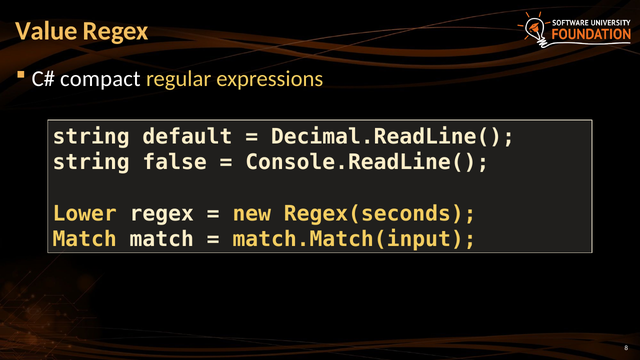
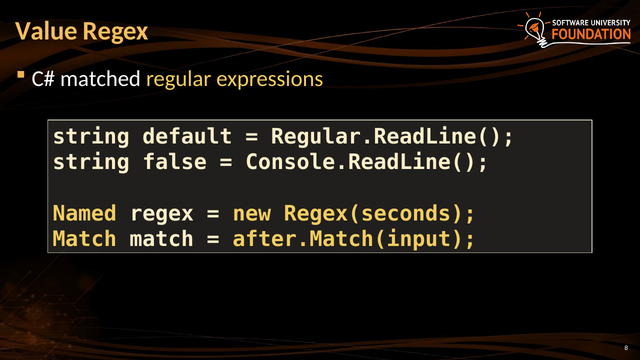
compact: compact -> matched
Decimal.ReadLine(: Decimal.ReadLine( -> Regular.ReadLine(
Lower: Lower -> Named
match.Match(input: match.Match(input -> after.Match(input
